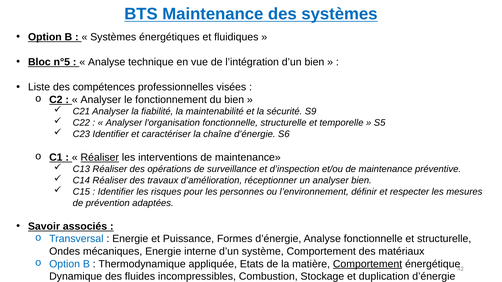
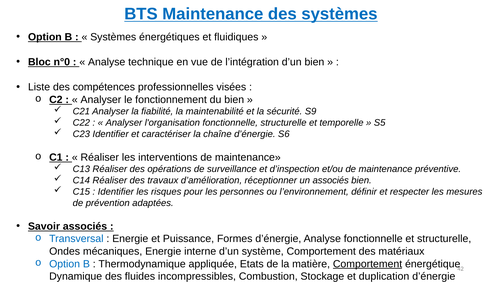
n°5: n°5 -> n°0
Réaliser at (100, 158) underline: present -> none
un analyser: analyser -> associés
